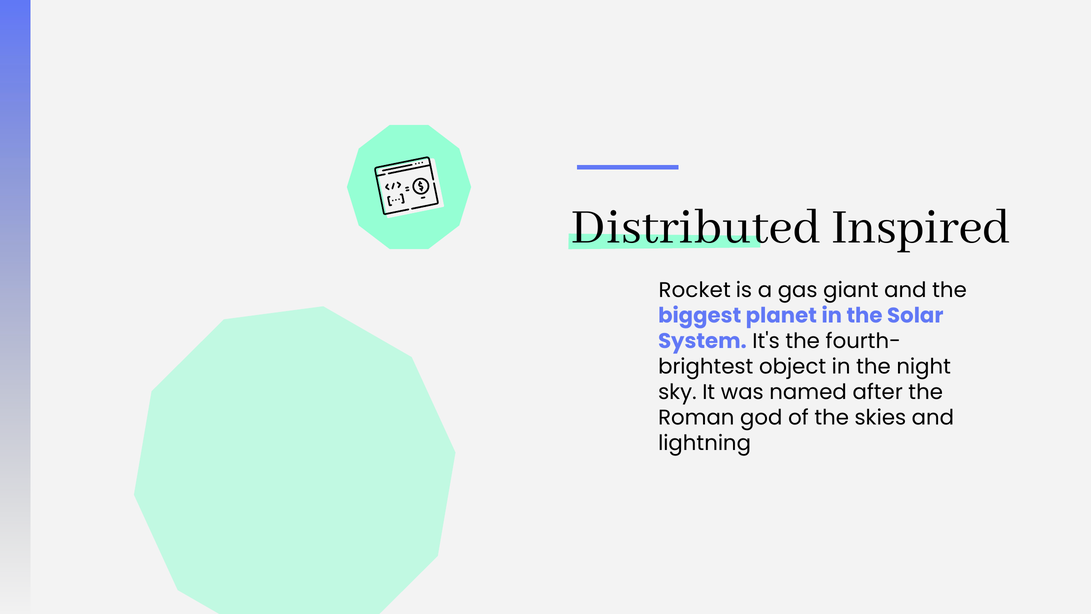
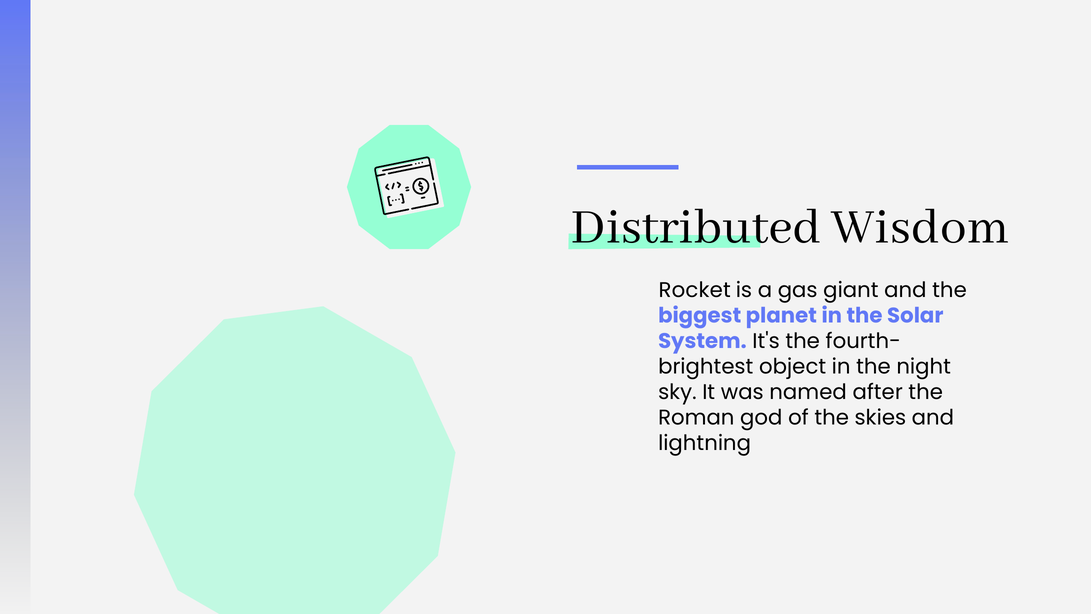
Inspired: Inspired -> Wisdom
